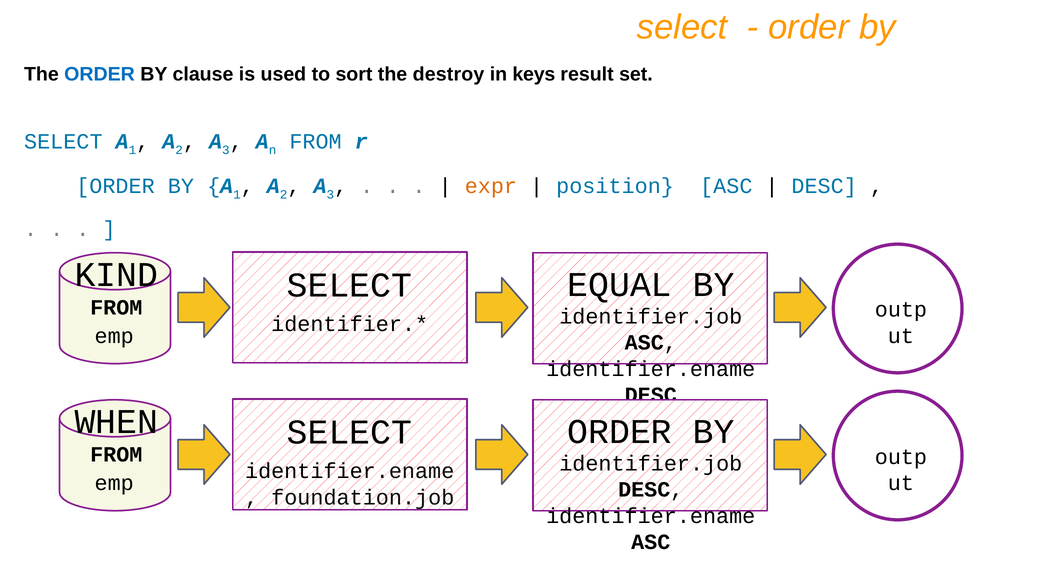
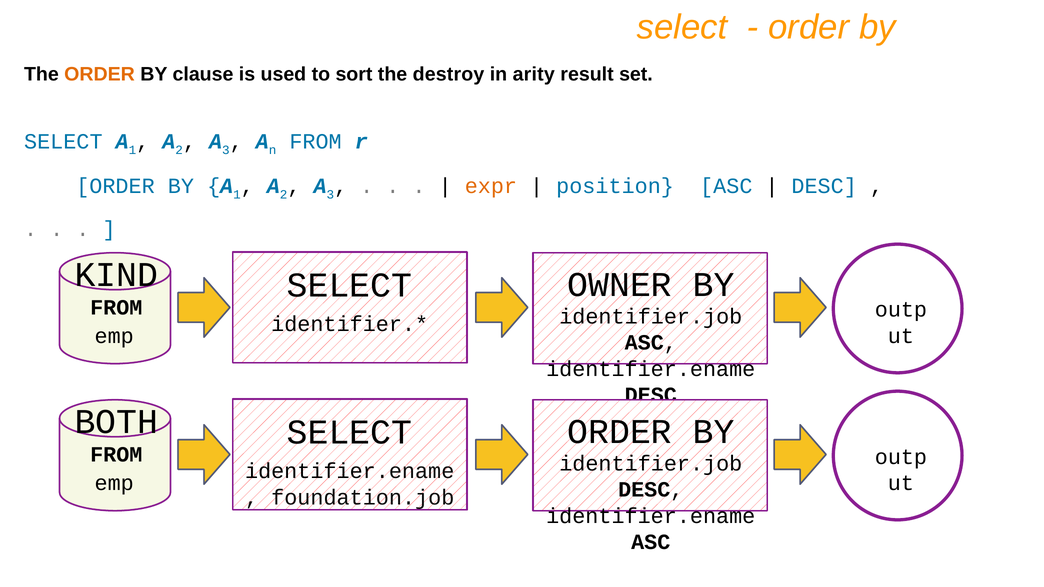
ORDER at (100, 74) colour: blue -> orange
keys: keys -> arity
EQUAL: EQUAL -> OWNER
WHEN: WHEN -> BOTH
